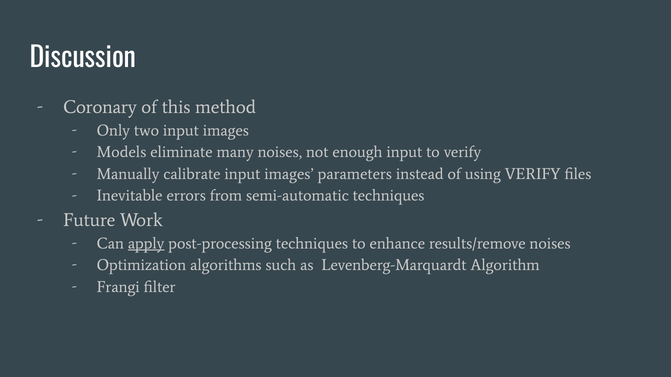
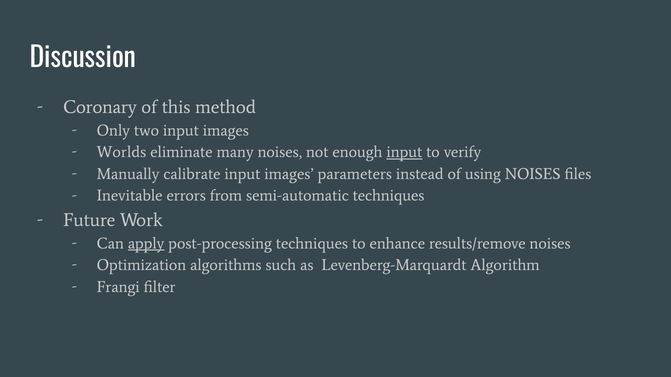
Models: Models -> Worlds
input at (404, 152) underline: none -> present
using VERIFY: VERIFY -> NOISES
